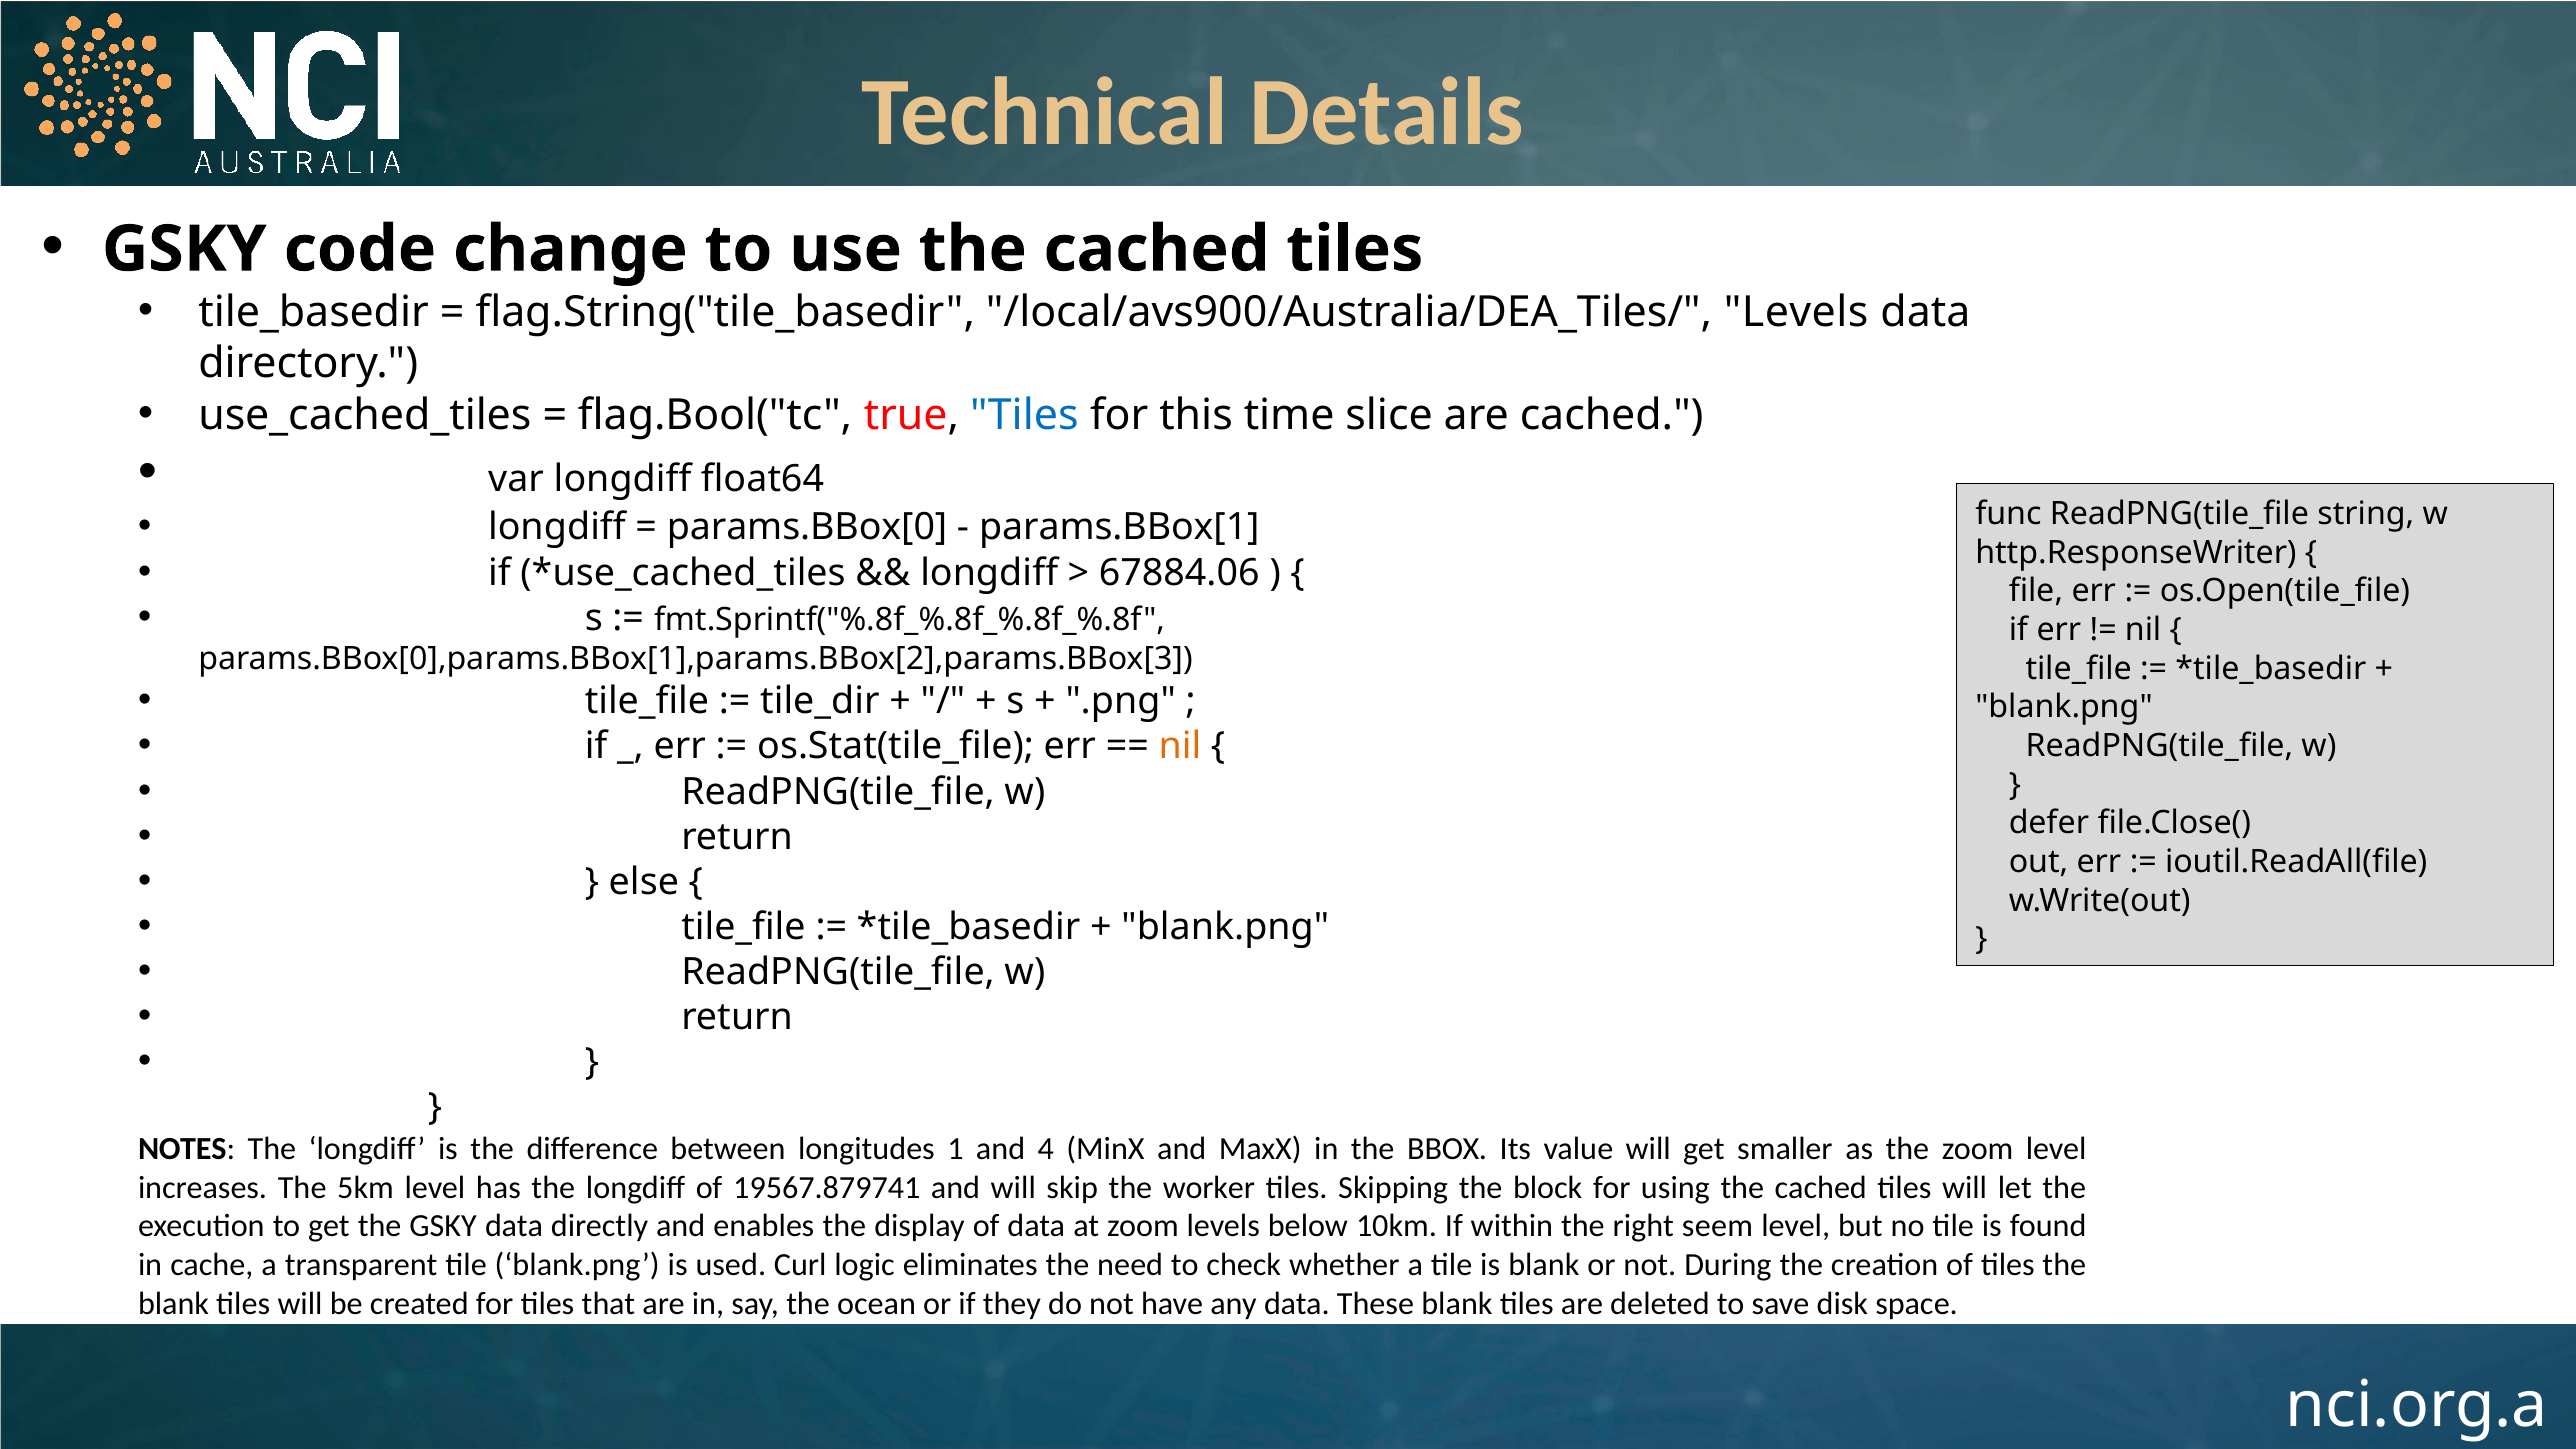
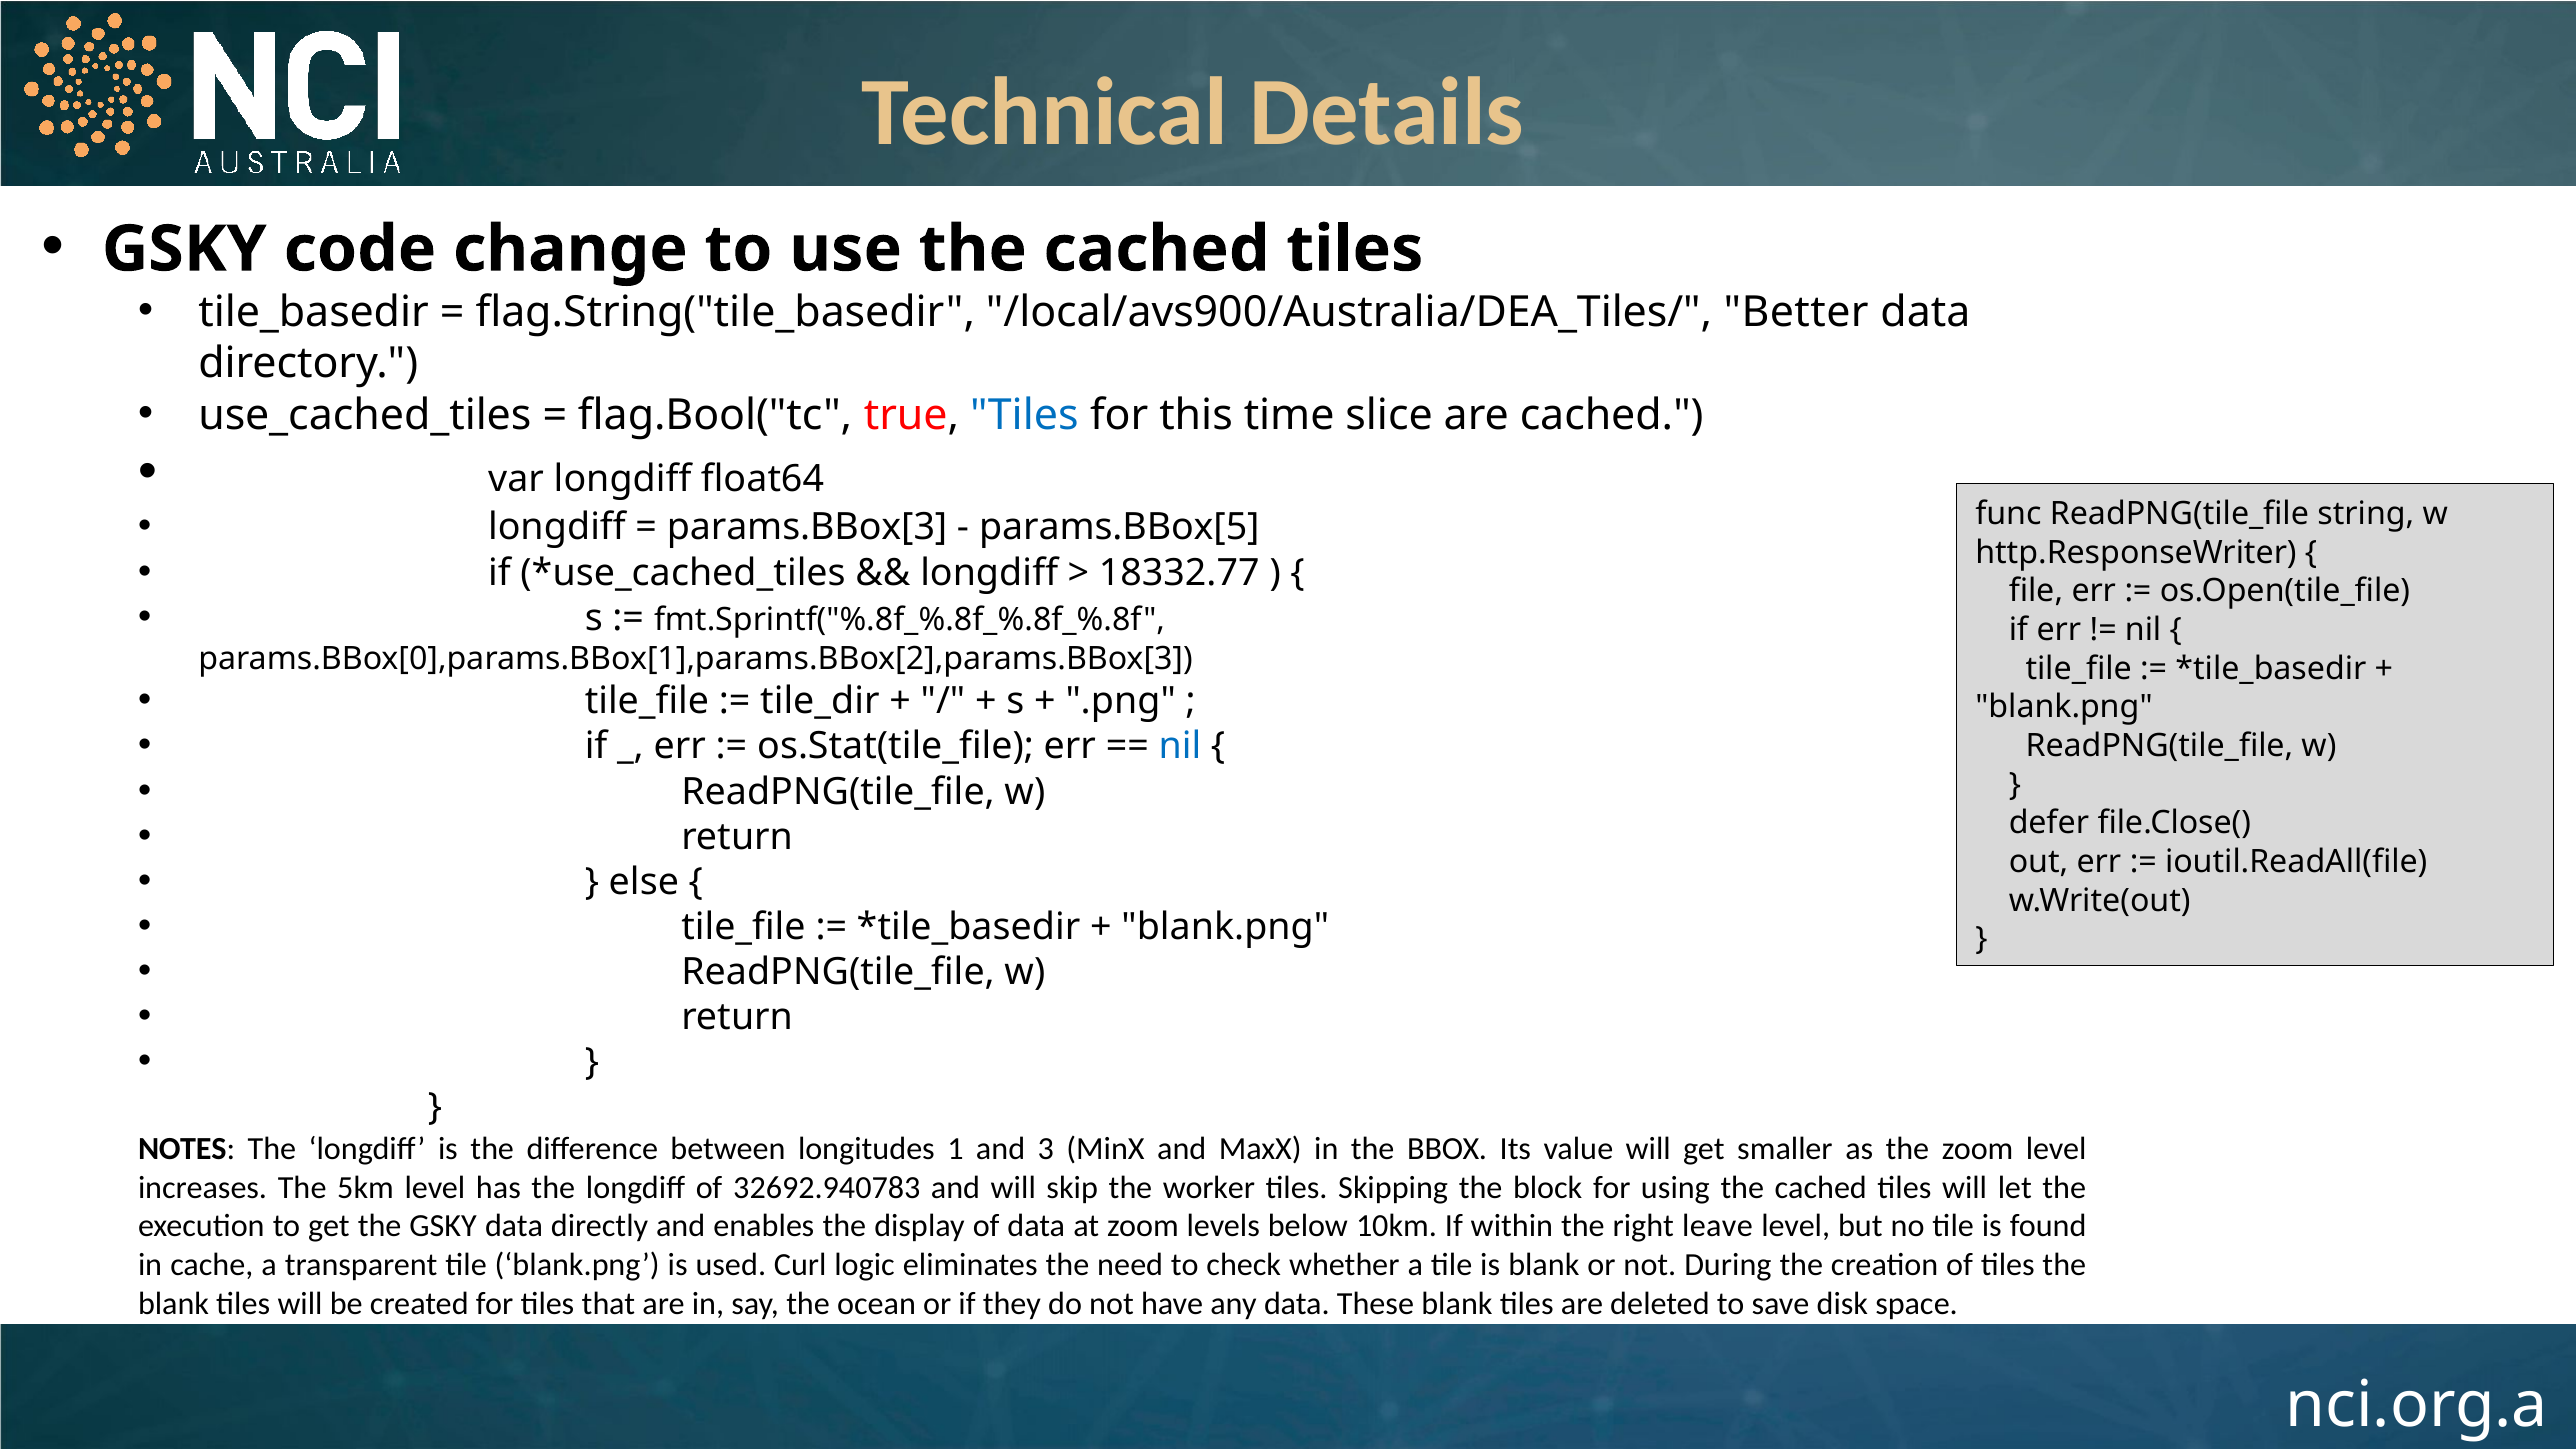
/local/avs900/Australia/DEA_Tiles/ Levels: Levels -> Better
params.BBox[0: params.BBox[0 -> params.BBox[3
params.BBox[1: params.BBox[1 -> params.BBox[5
67884.06: 67884.06 -> 18332.77
nil at (1180, 747) colour: orange -> blue
4: 4 -> 3
19567.879741: 19567.879741 -> 32692.940783
seem: seem -> leave
